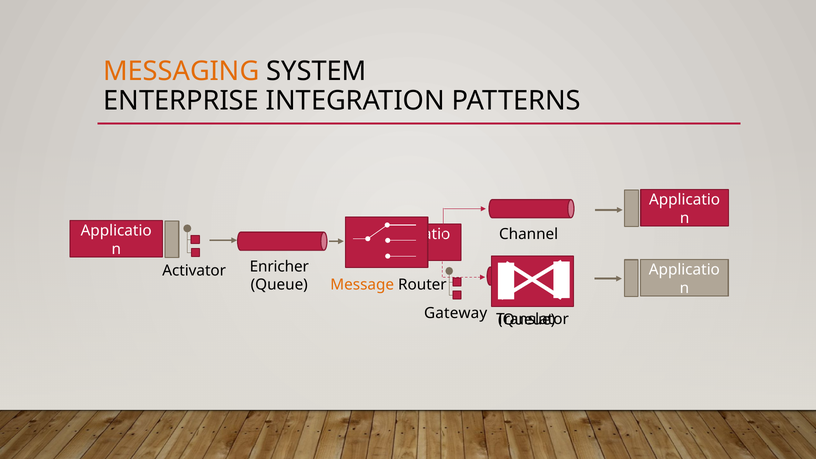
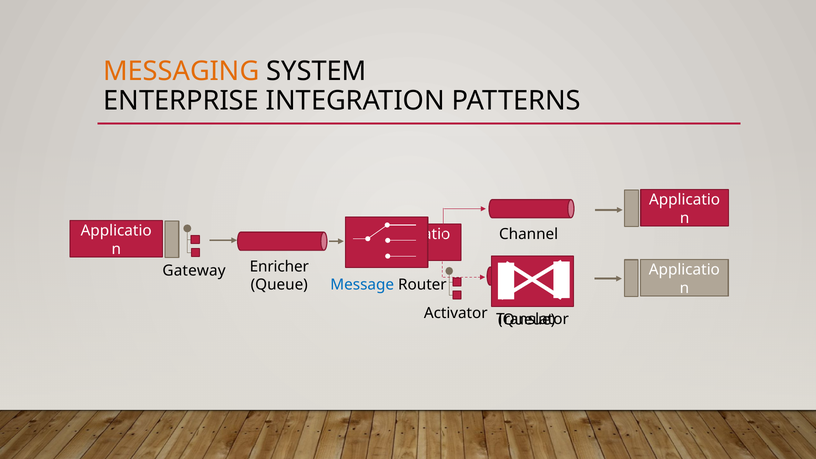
Activator: Activator -> Gateway
Message colour: orange -> blue
Gateway: Gateway -> Activator
